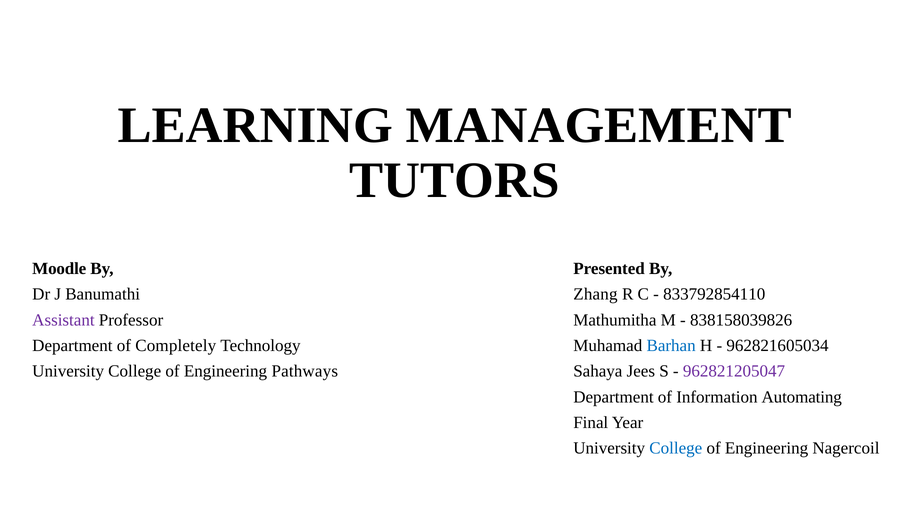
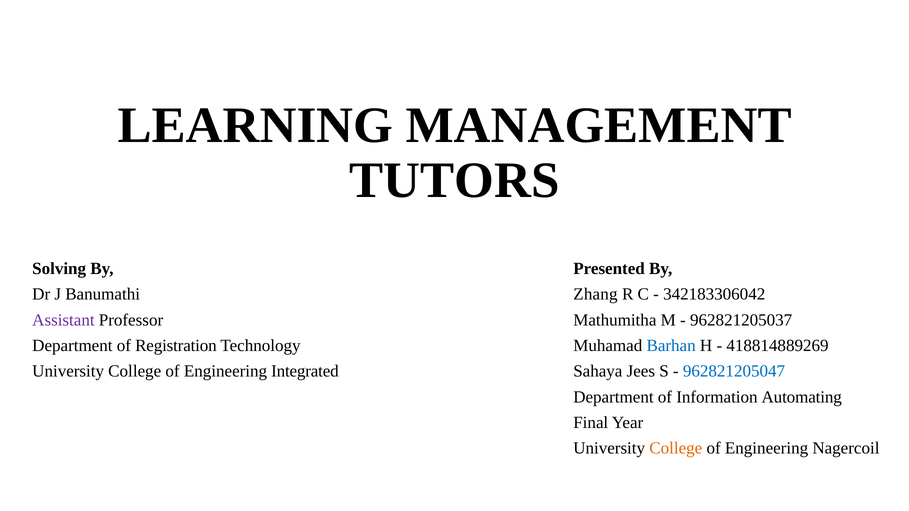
Moodle: Moodle -> Solving
833792854110: 833792854110 -> 342183306042
838158039826: 838158039826 -> 962821205037
Completely: Completely -> Registration
962821605034: 962821605034 -> 418814889269
Pathways: Pathways -> Integrated
962821205047 colour: purple -> blue
College at (676, 449) colour: blue -> orange
